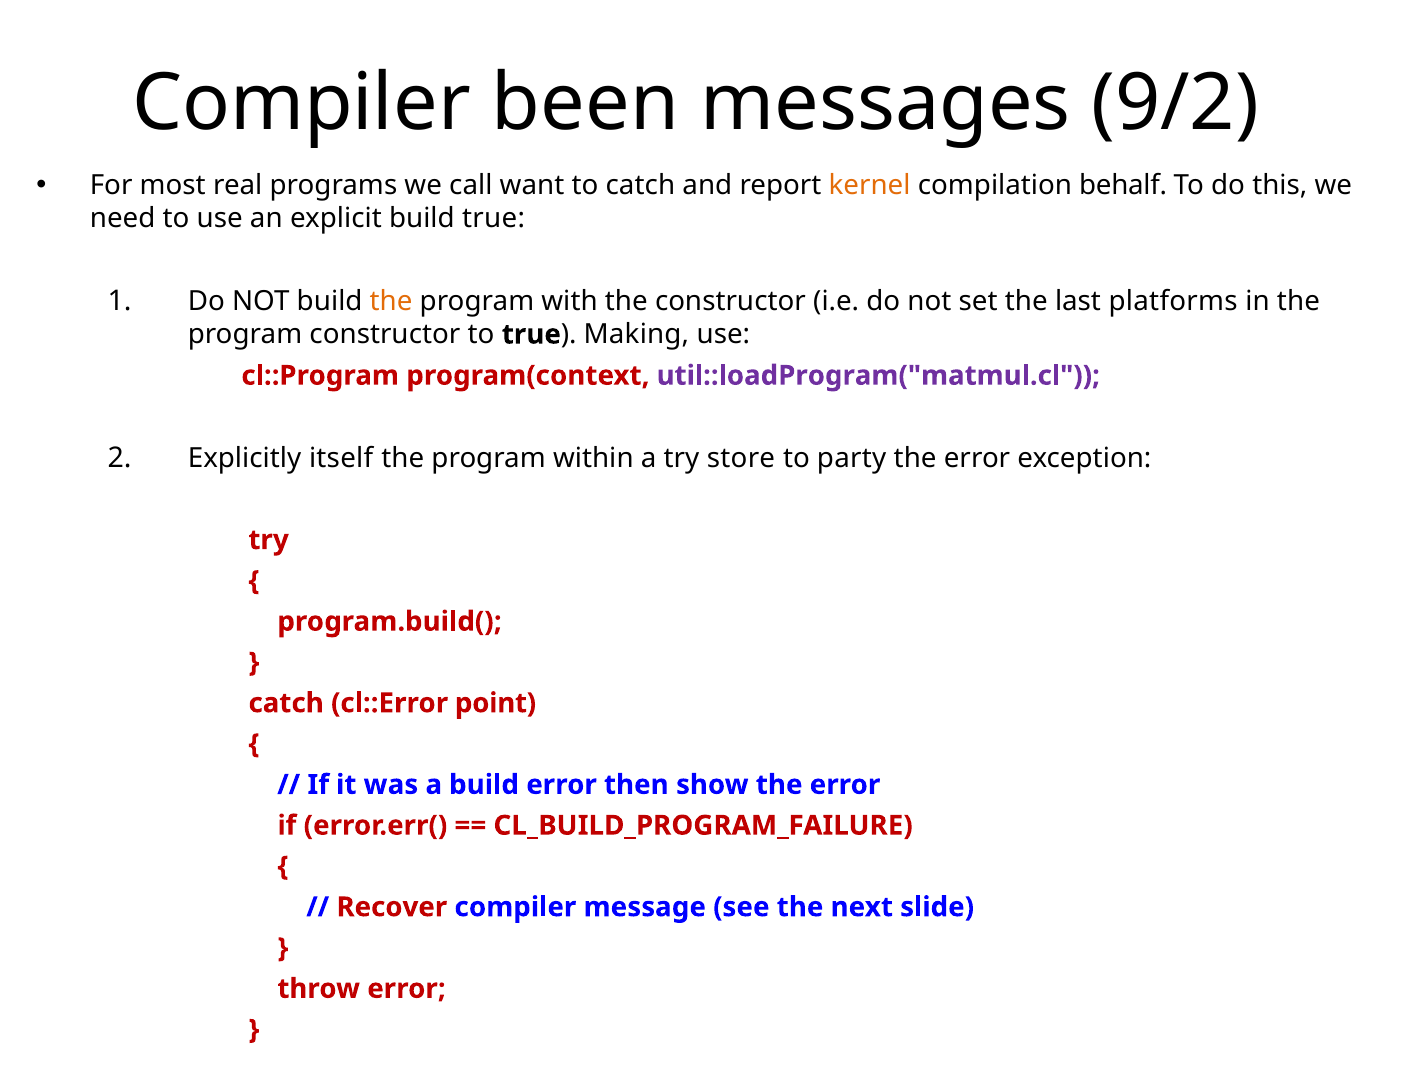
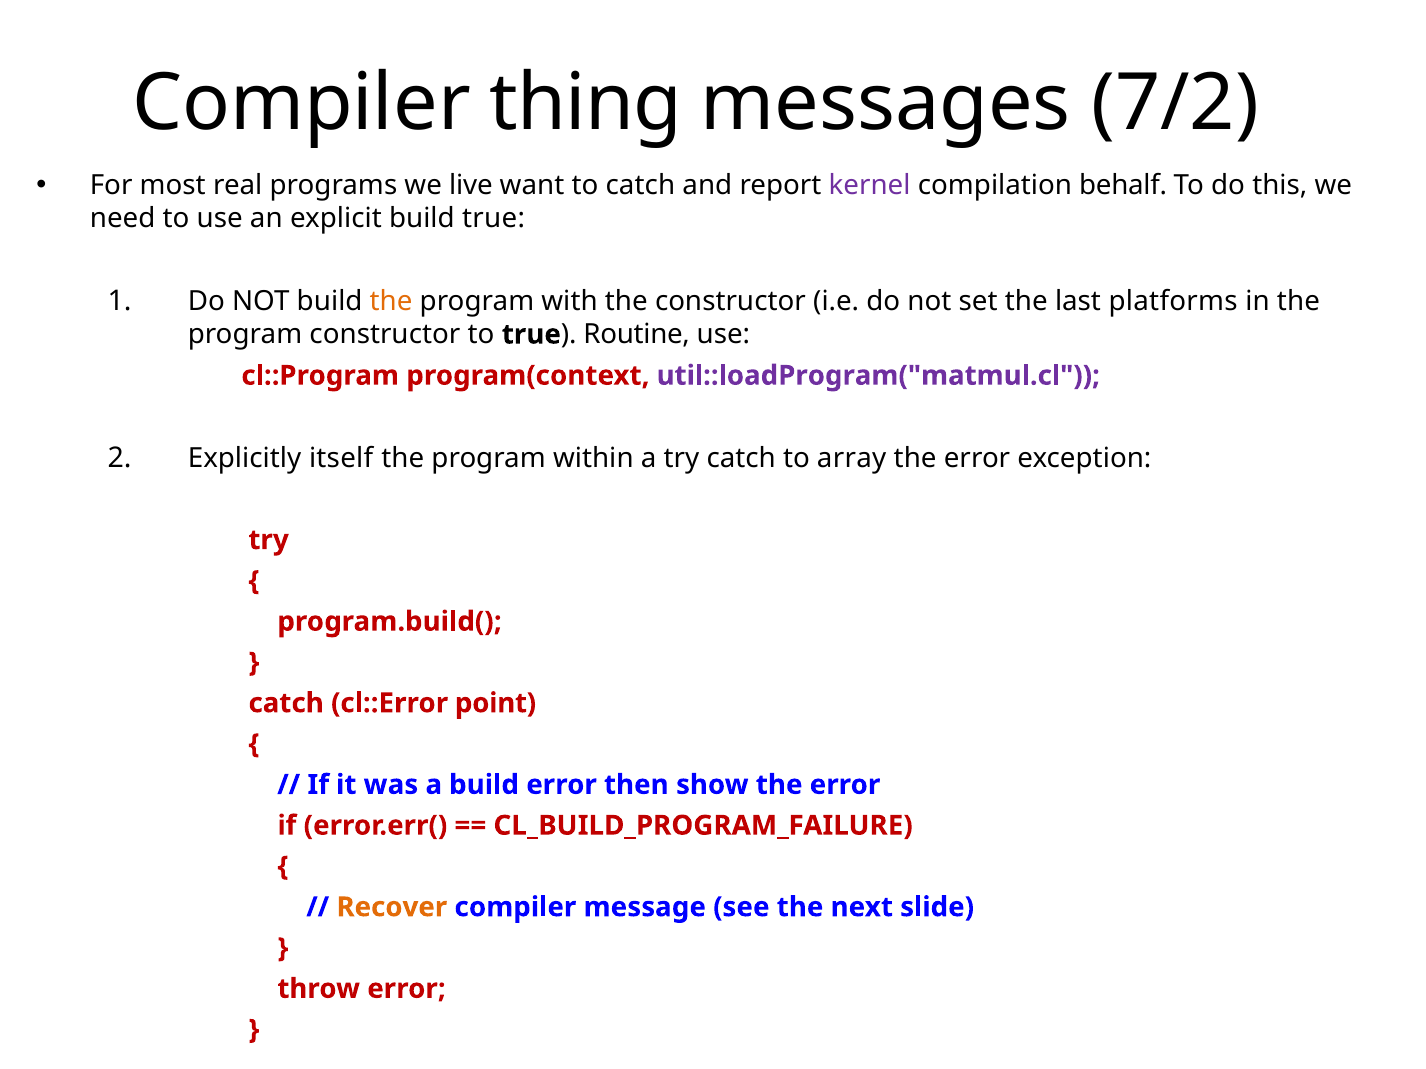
been: been -> thing
9/2: 9/2 -> 7/2
call: call -> live
kernel colour: orange -> purple
Making: Making -> Routine
try store: store -> catch
party: party -> array
Recover colour: red -> orange
